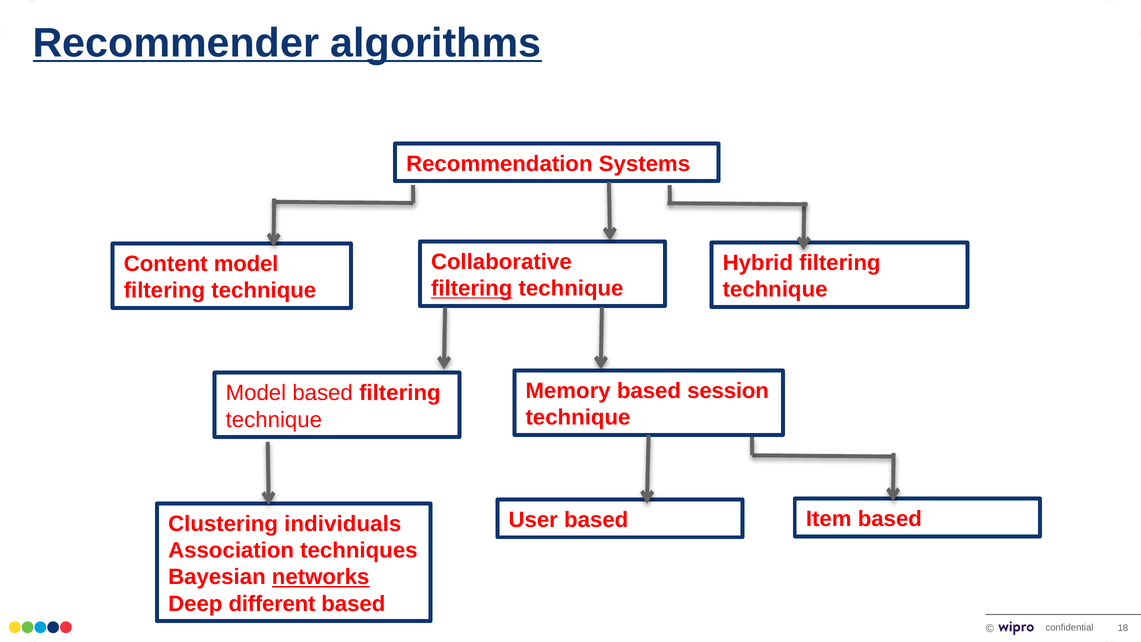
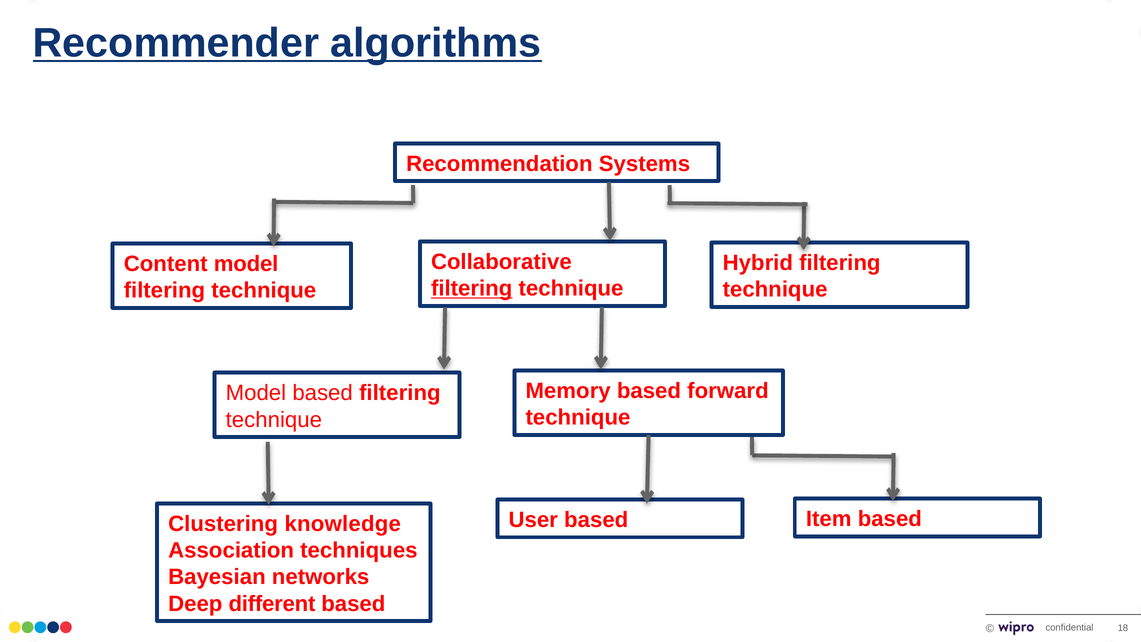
session: session -> forward
individuals: individuals -> knowledge
networks underline: present -> none
